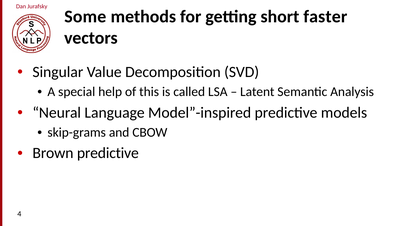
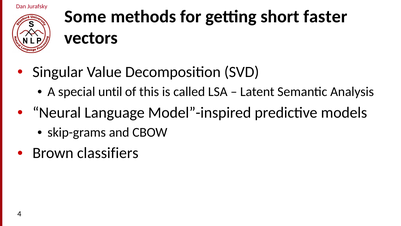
help: help -> until
Brown predictive: predictive -> classifiers
